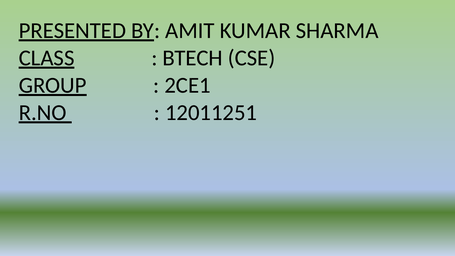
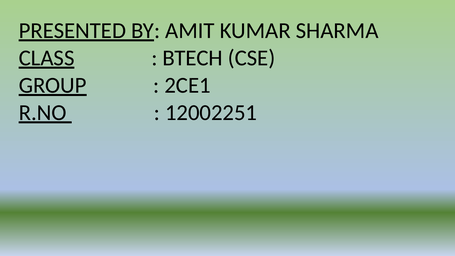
12011251: 12011251 -> 12002251
